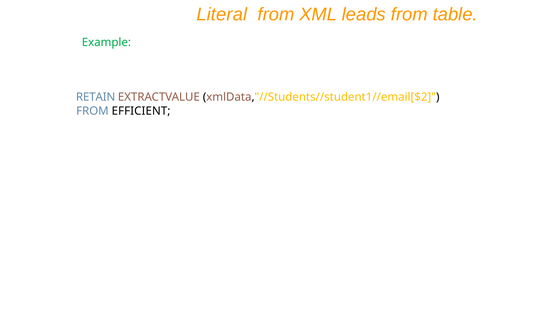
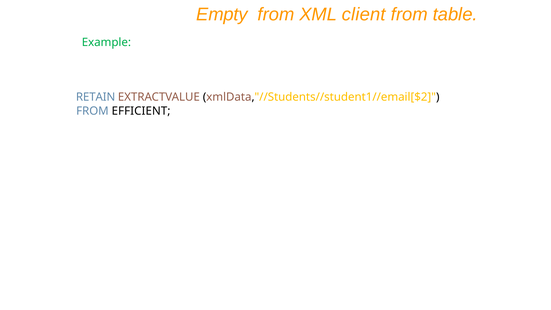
Literal: Literal -> Empty
leads: leads -> client
